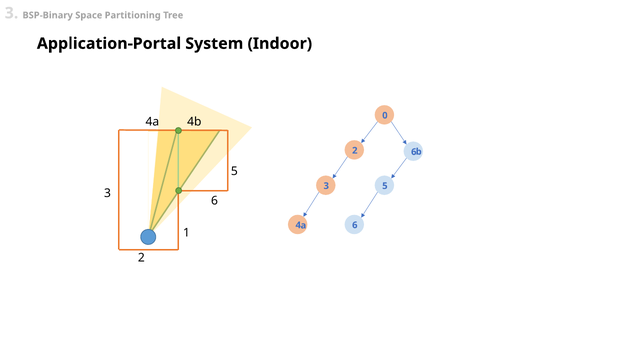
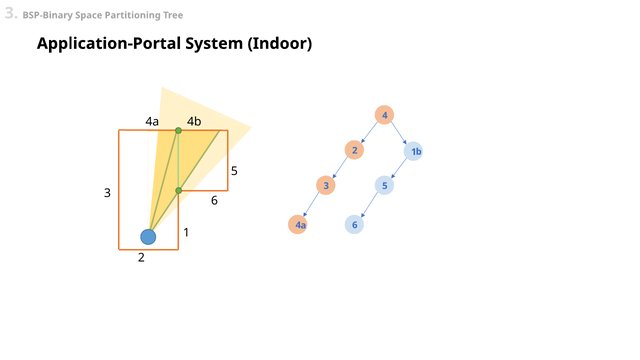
0: 0 -> 4
2 6: 6 -> 1
